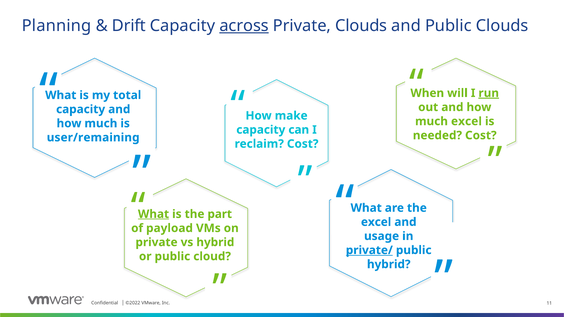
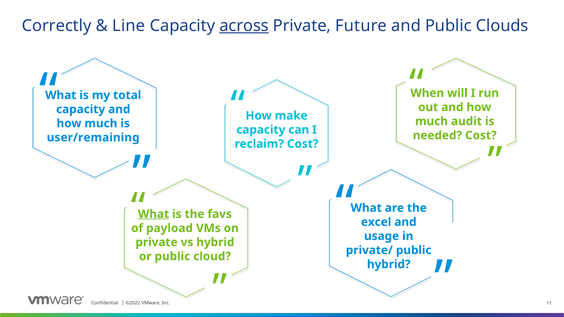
Planning: Planning -> Correctly
Drift: Drift -> Line
Private Clouds: Clouds -> Future
run underline: present -> none
much excel: excel -> audit
part: part -> favs
private/ underline: present -> none
